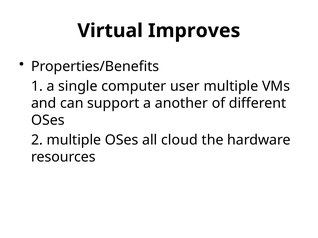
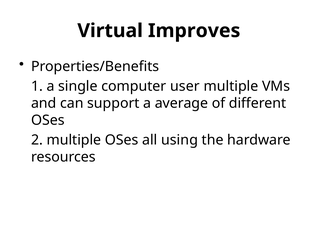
another: another -> average
cloud: cloud -> using
